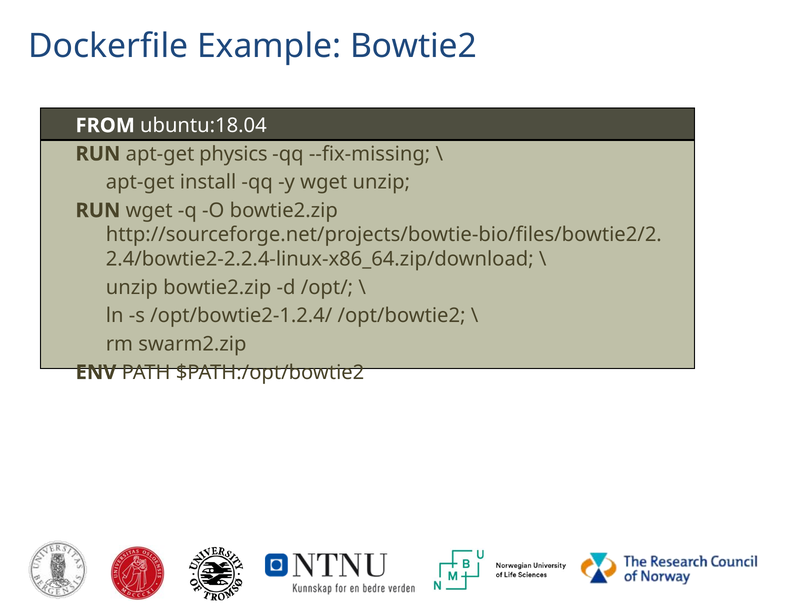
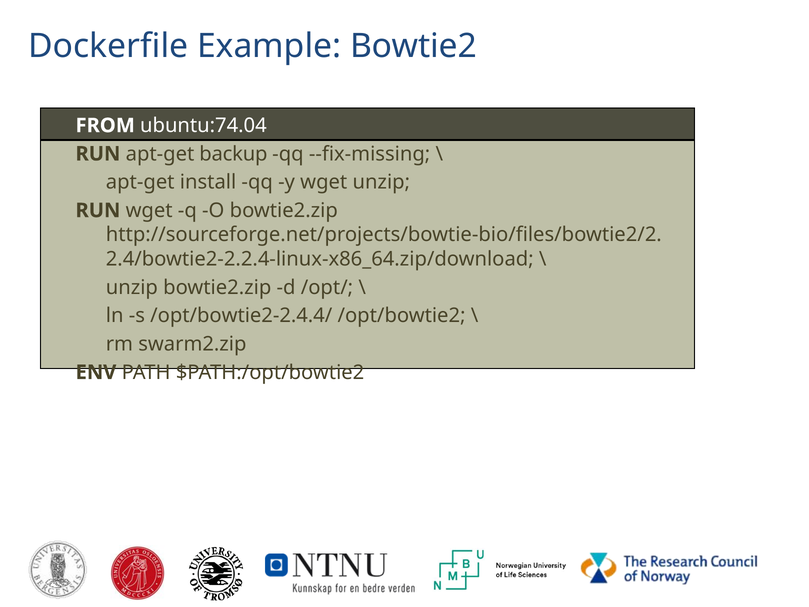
ubuntu:18.04: ubuntu:18.04 -> ubuntu:74.04
physics: physics -> backup
/opt/bowtie2-1.2.4/: /opt/bowtie2-1.2.4/ -> /opt/bowtie2-2.4.4/
